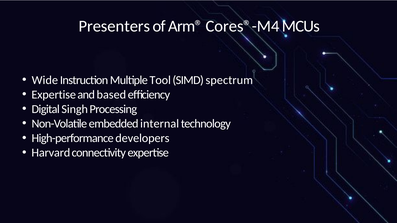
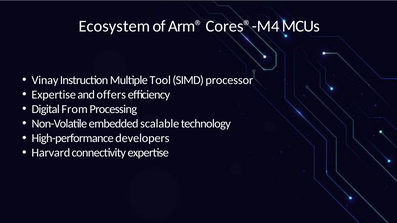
Presenters: Presenters -> Ecosystem
Wide: Wide -> Vinay
spectrum: spectrum -> processor
based: based -> offers
Singh: Singh -> From
internal: internal -> scalable
